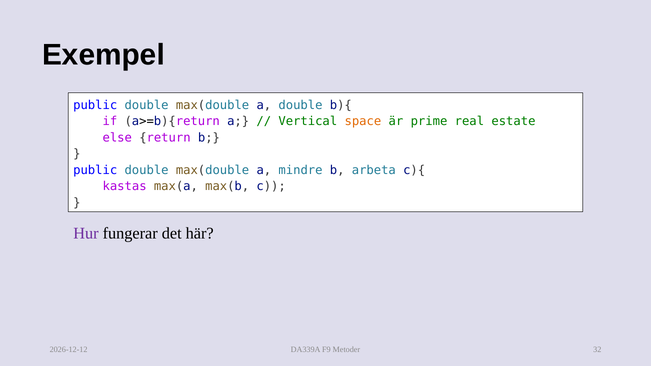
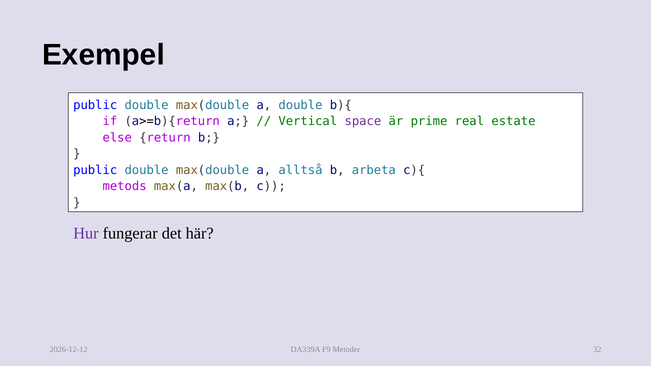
space colour: orange -> purple
mindre: mindre -> alltså
kastas: kastas -> metods
